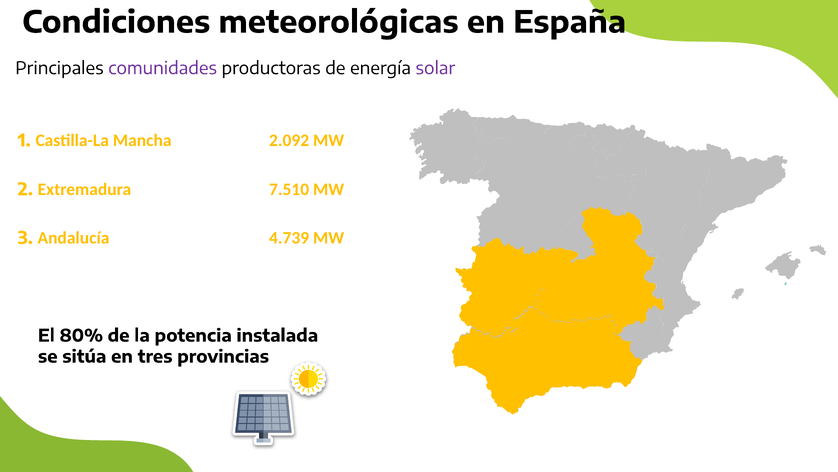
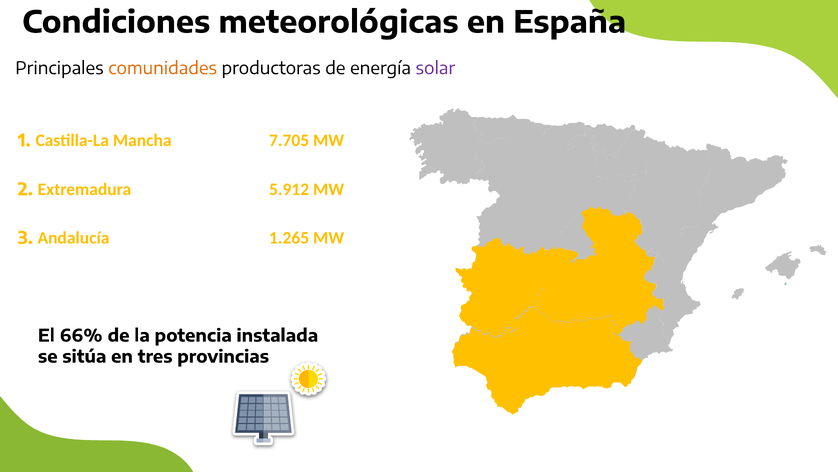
comunidades colour: purple -> orange
2.092: 2.092 -> 7.705
7.510: 7.510 -> 5.912
4.739: 4.739 -> 1.265
80%: 80% -> 66%
